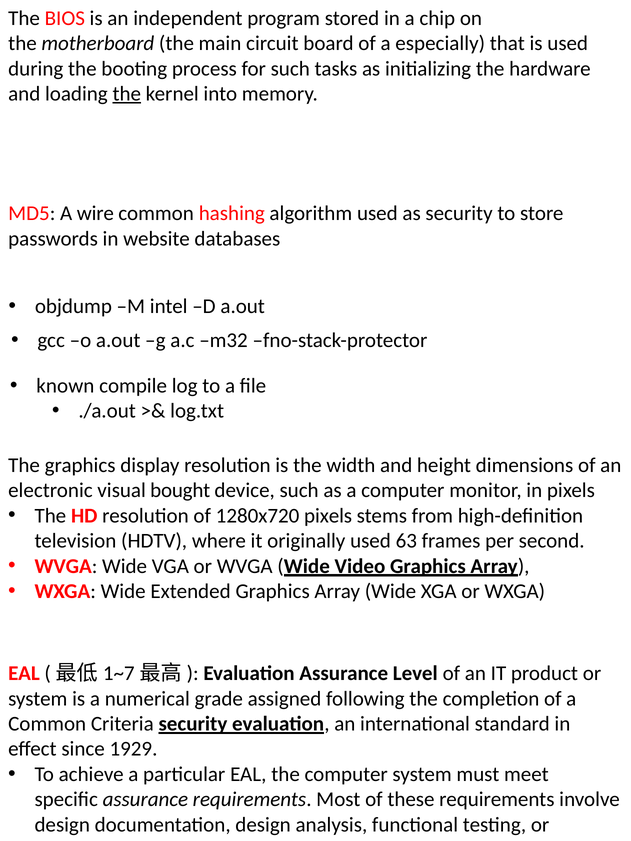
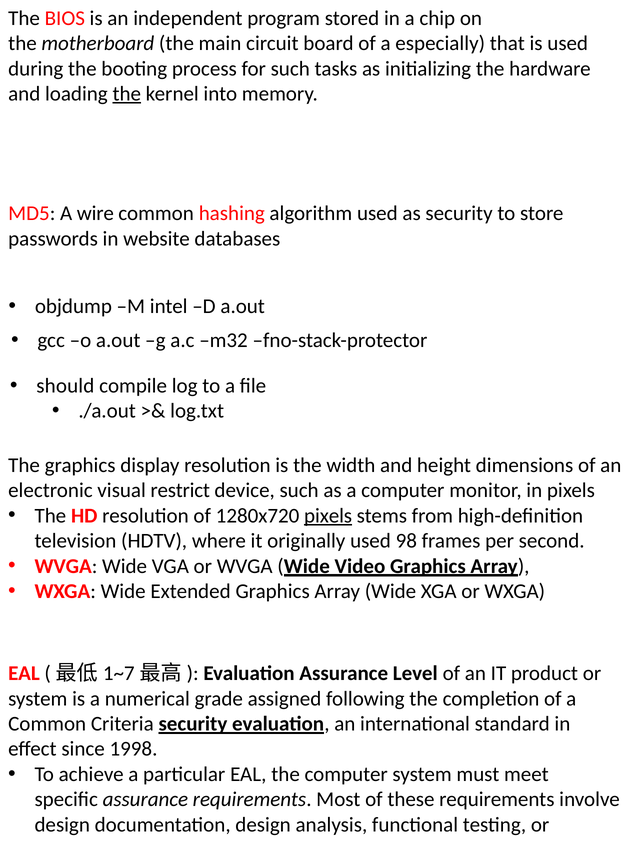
known: known -> should
bought: bought -> restrict
pixels at (328, 516) underline: none -> present
63: 63 -> 98
1929: 1929 -> 1998
